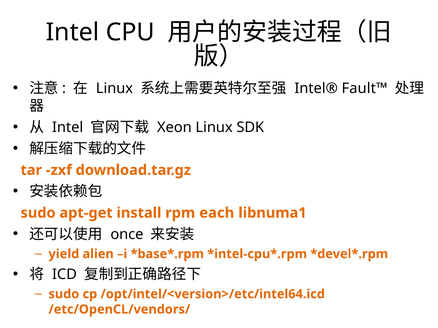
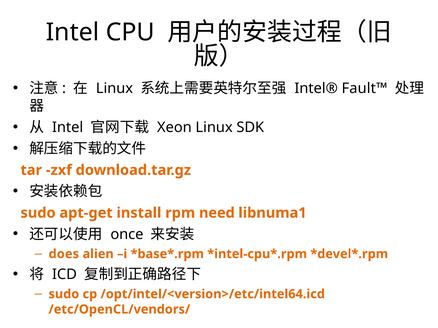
each: each -> need
yield: yield -> does
